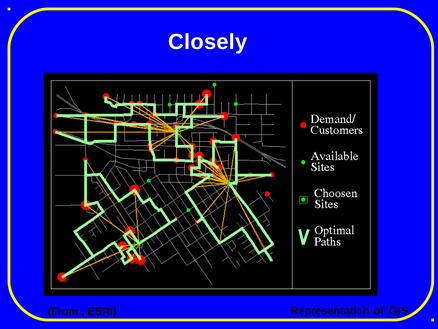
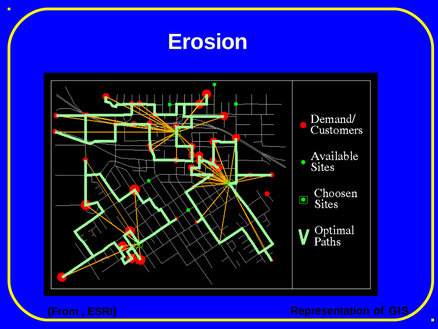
Closely: Closely -> Erosion
